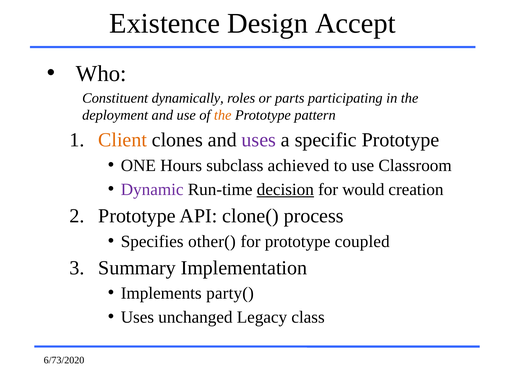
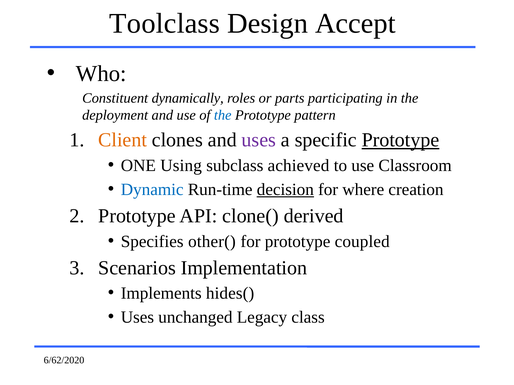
Existence: Existence -> Toolclass
the at (223, 115) colour: orange -> blue
Prototype at (400, 140) underline: none -> present
Hours: Hours -> Using
Dynamic colour: purple -> blue
would: would -> where
process: process -> derived
Summary: Summary -> Scenarios
party(: party( -> hides(
6/73/2020: 6/73/2020 -> 6/62/2020
